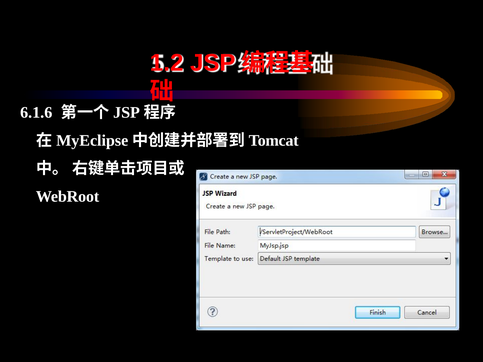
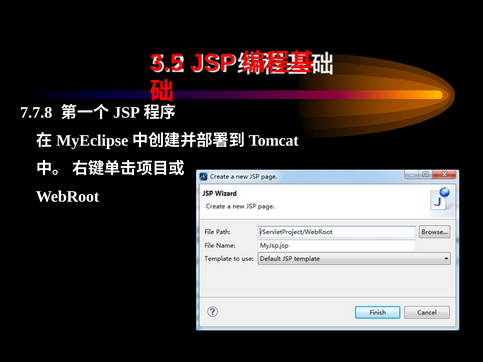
1.2: 1.2 -> 3.5
6.1.6: 6.1.6 -> 7.7.8
